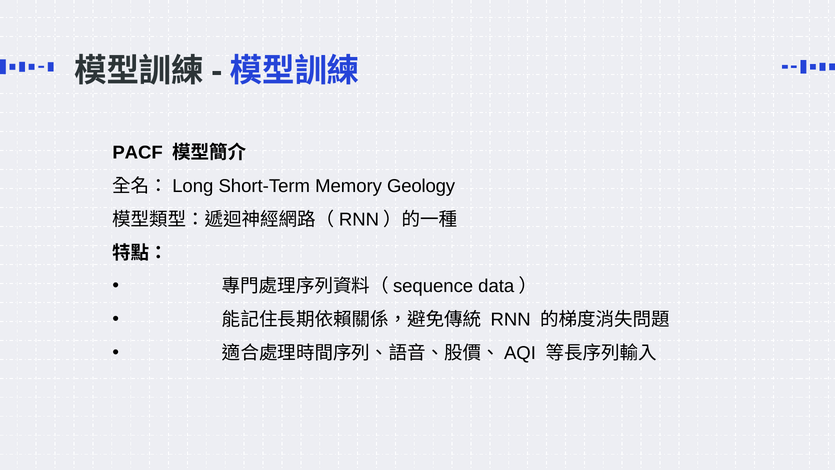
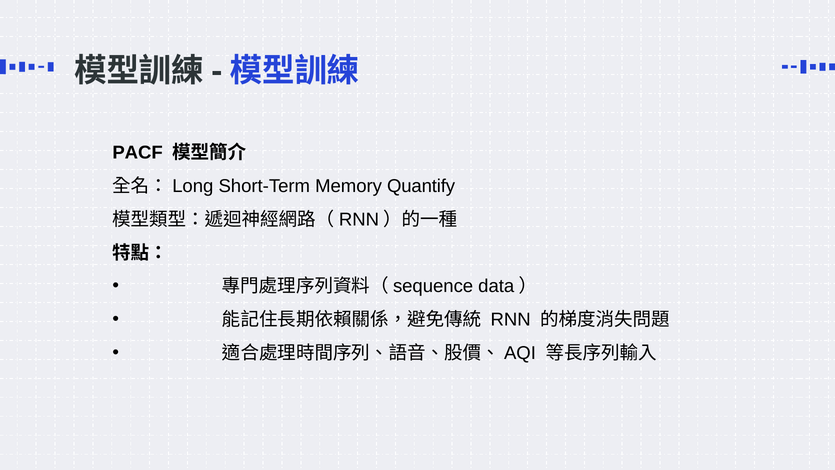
Geology: Geology -> Quantify
